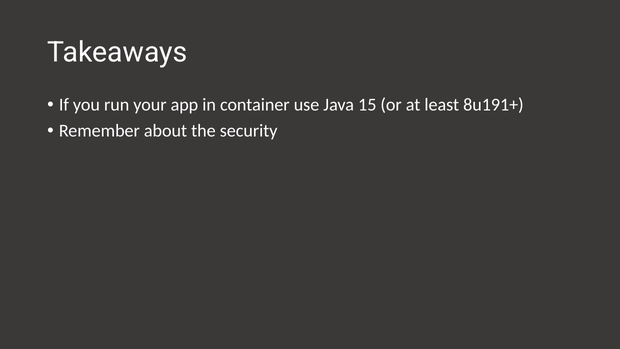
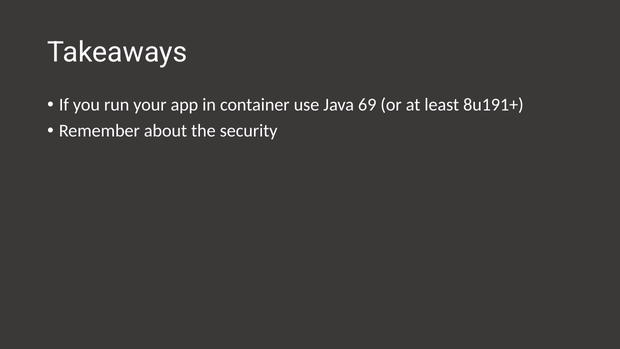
15: 15 -> 69
